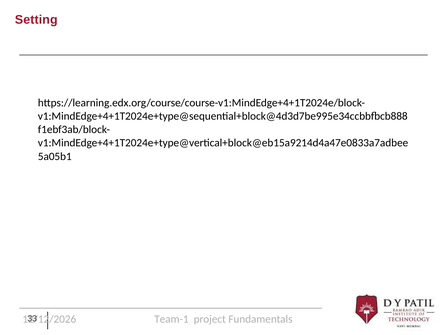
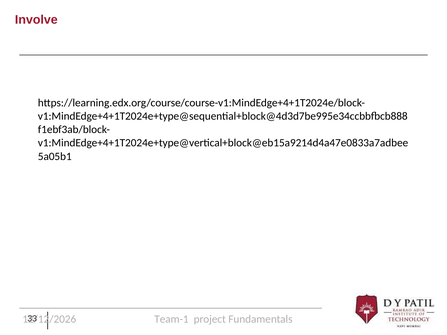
Setting: Setting -> Involve
